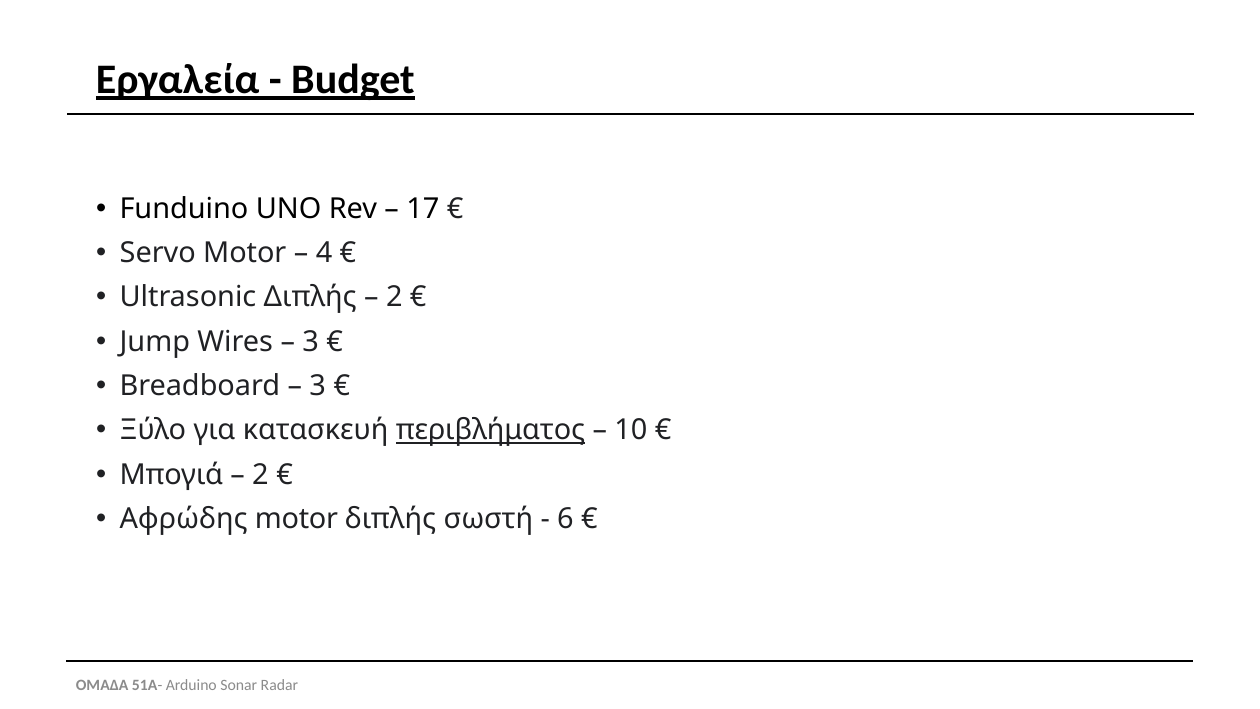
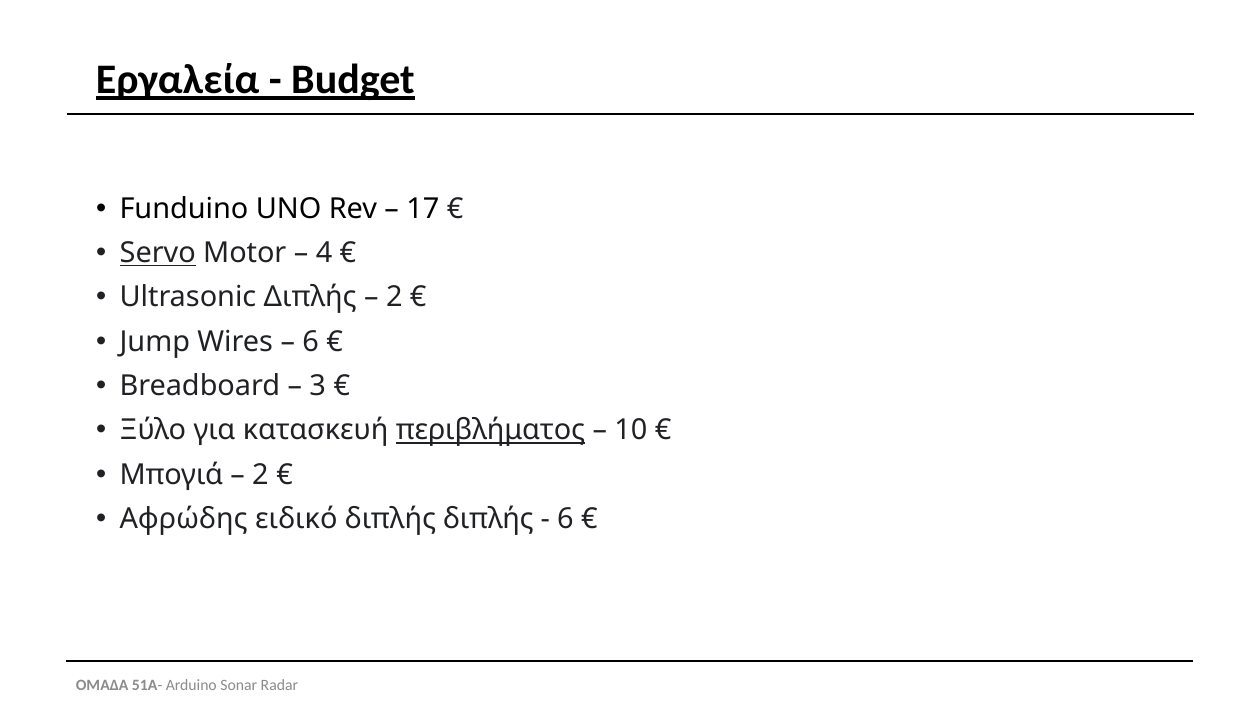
Servo underline: none -> present
3 at (311, 342): 3 -> 6
Αφρώδης motor: motor -> ειδικό
διπλής σωστή: σωστή -> διπλής
